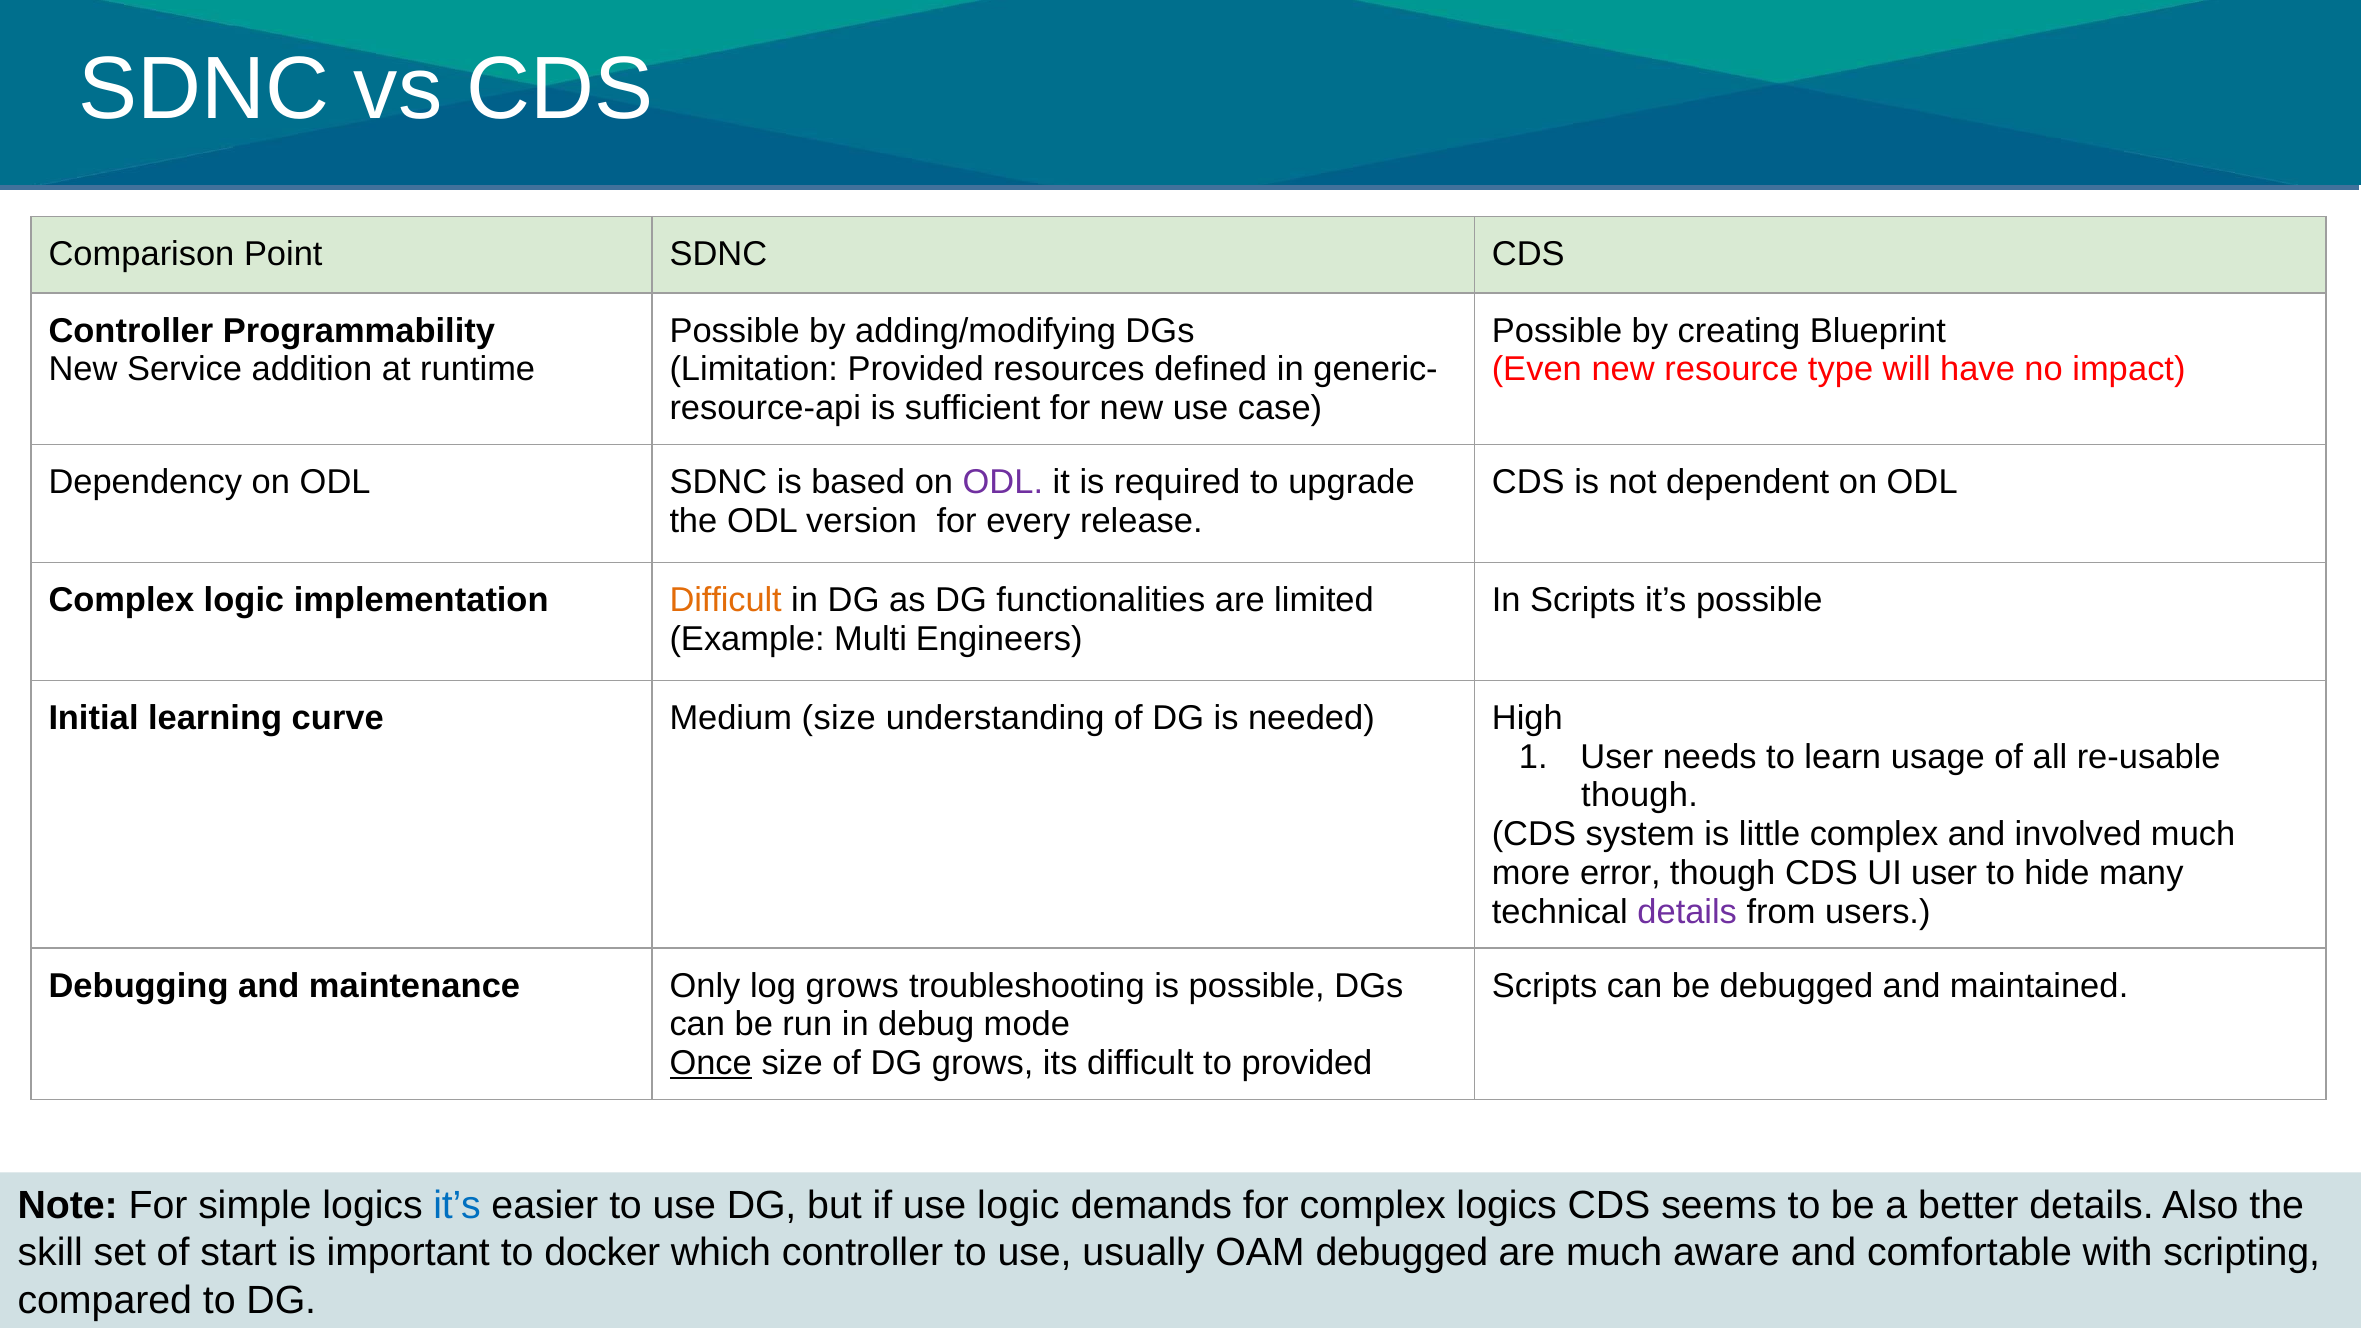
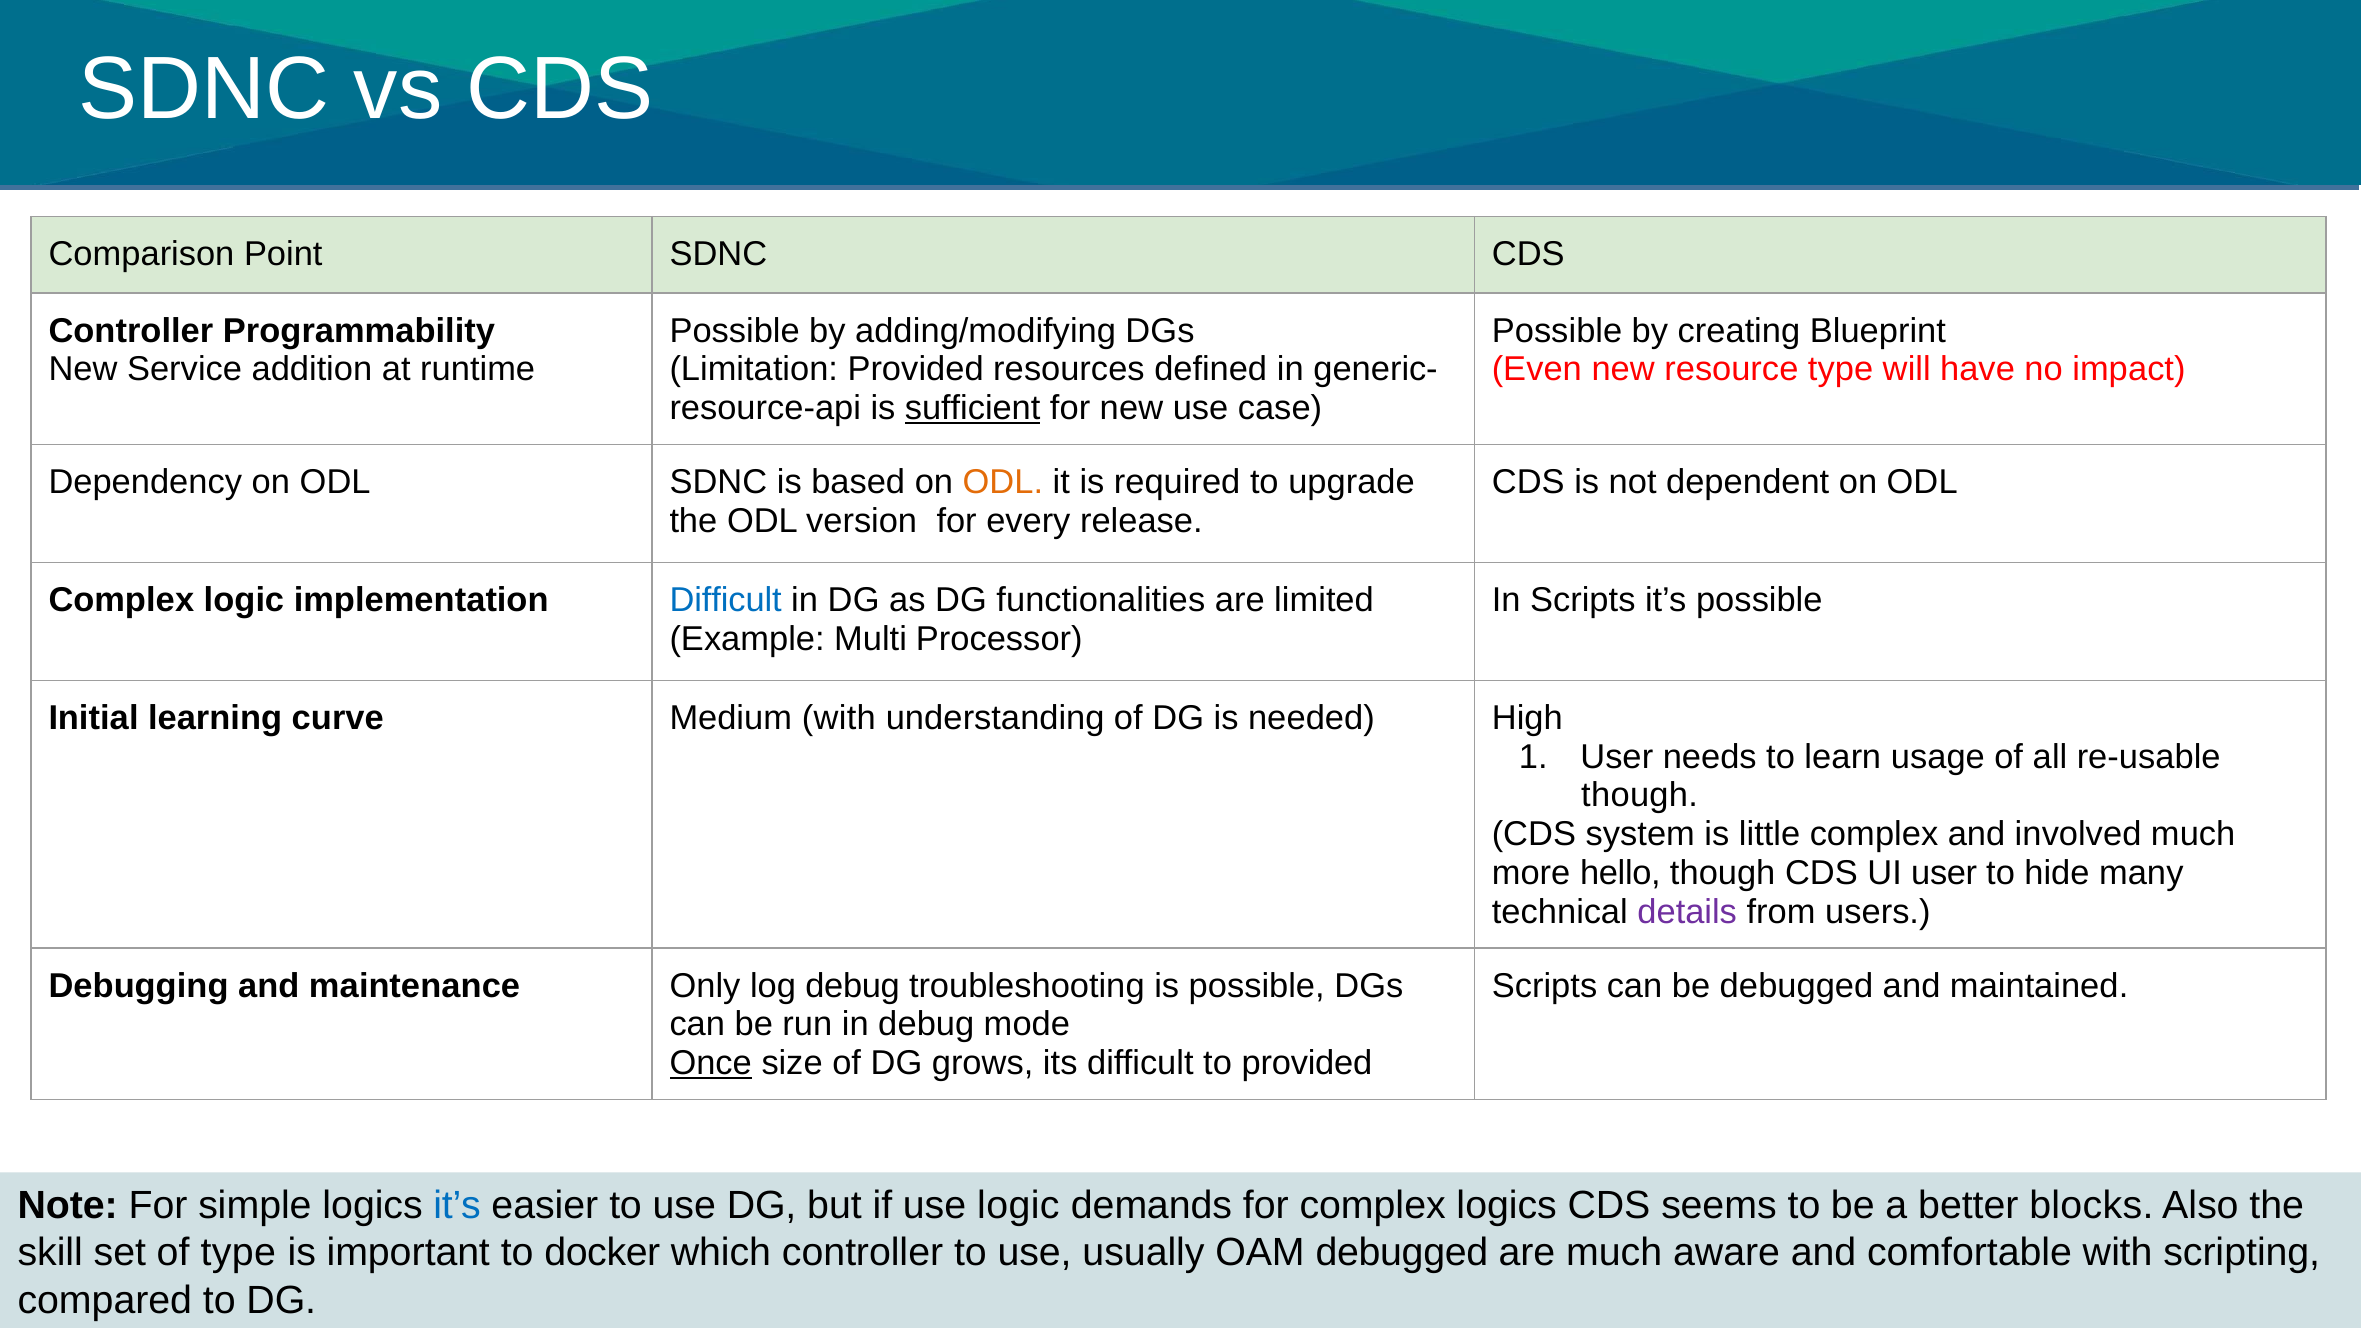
sufficient underline: none -> present
ODL at (1003, 482) colour: purple -> orange
Difficult at (726, 600) colour: orange -> blue
Engineers: Engineers -> Processor
Medium size: size -> with
error: error -> hello
log grows: grows -> debug
better details: details -> blocks
of start: start -> type
